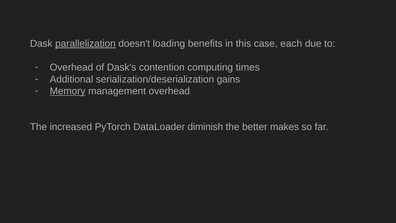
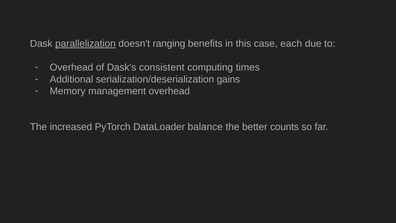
loading: loading -> ranging
contention: contention -> consistent
Memory underline: present -> none
diminish: diminish -> balance
makes: makes -> counts
